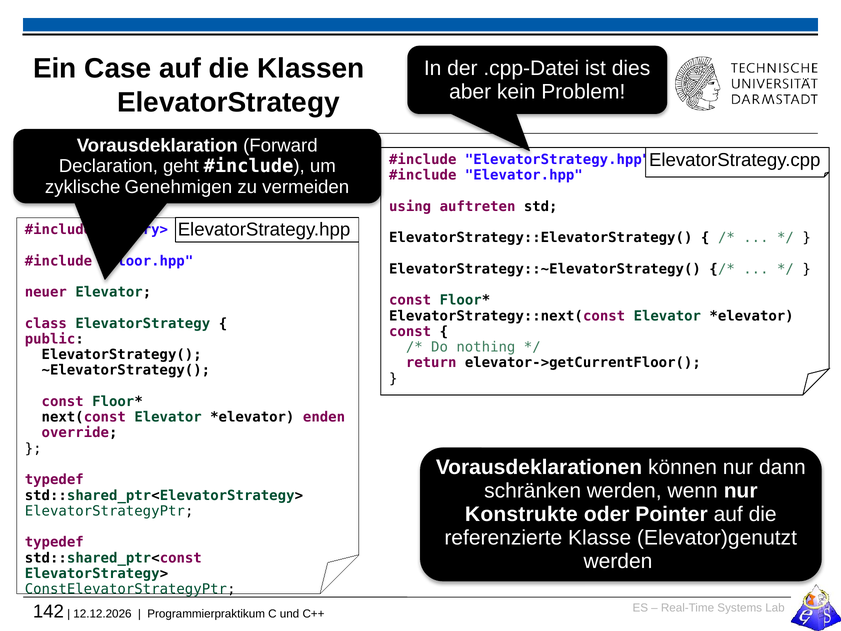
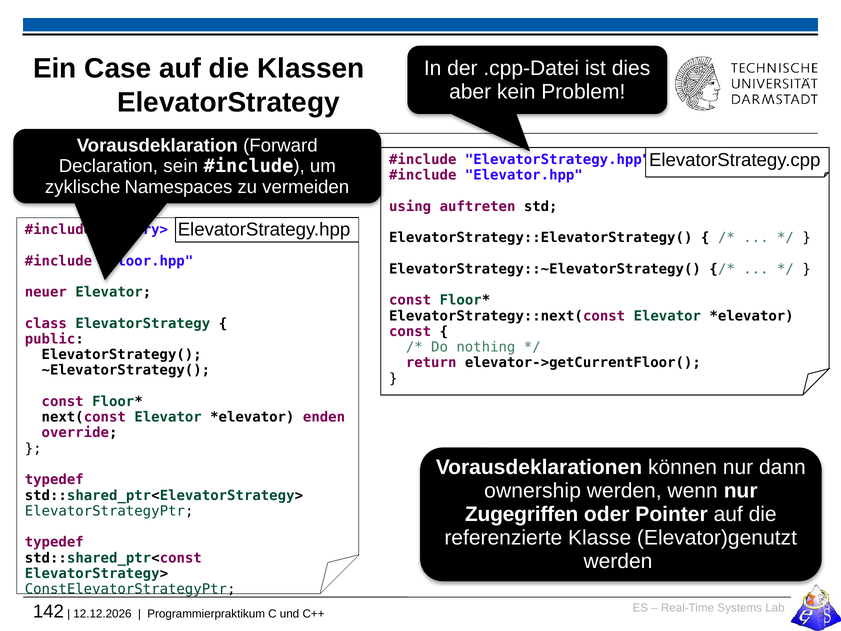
geht: geht -> sein
Genehmigen: Genehmigen -> Namespaces
schränken: schränken -> ownership
Konstrukte: Konstrukte -> Zugegriffen
